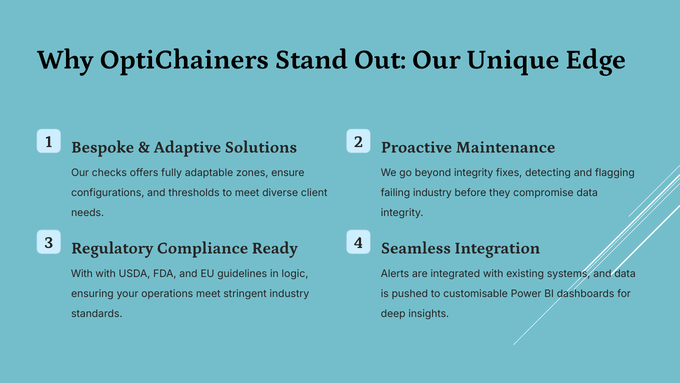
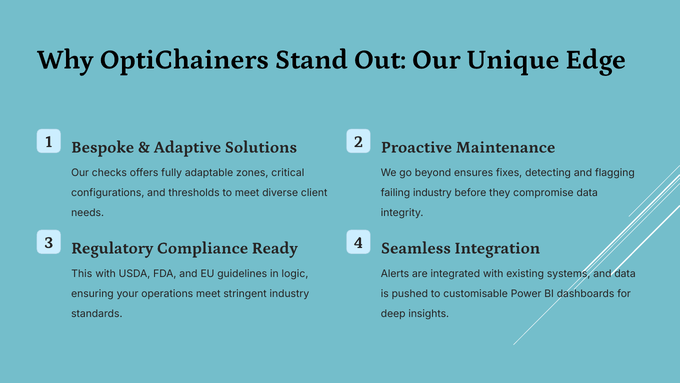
ensure: ensure -> critical
beyond integrity: integrity -> ensures
With at (82, 273): With -> This
